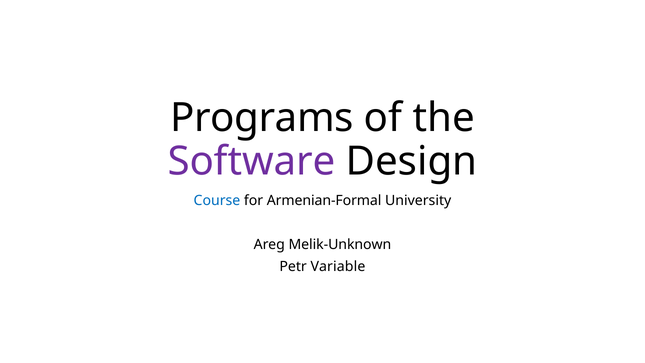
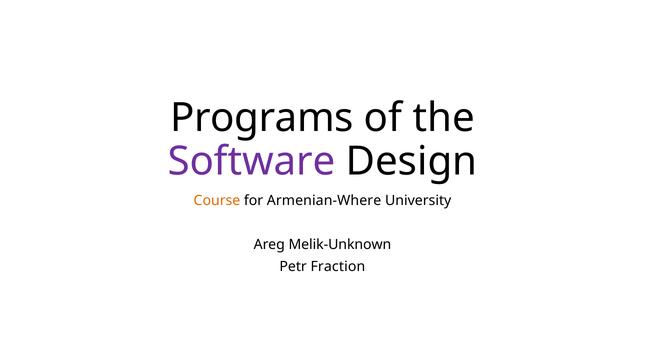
Course colour: blue -> orange
Armenian-Formal: Armenian-Formal -> Armenian-Where
Variable: Variable -> Fraction
